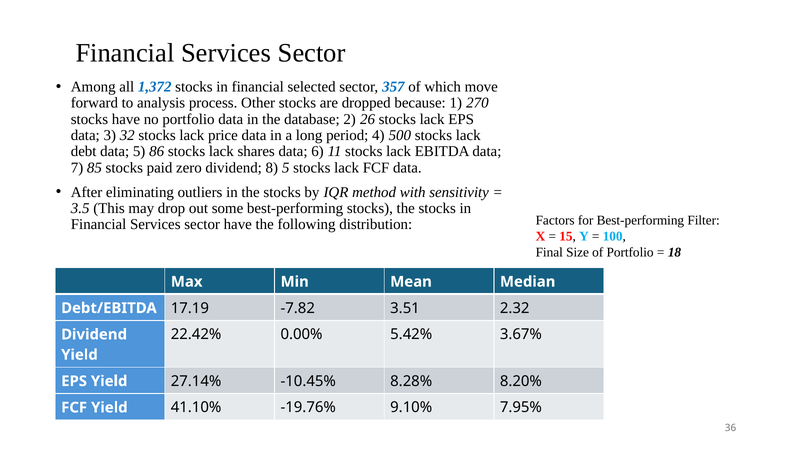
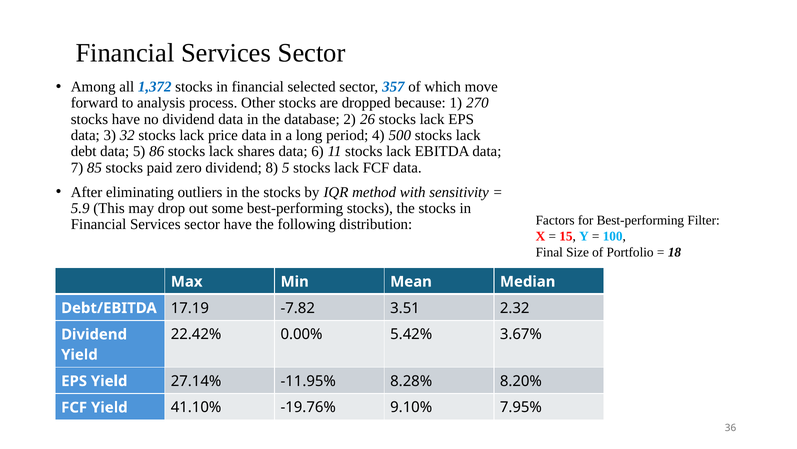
no portfolio: portfolio -> dividend
3.5: 3.5 -> 5.9
-10.45%: -10.45% -> -11.95%
